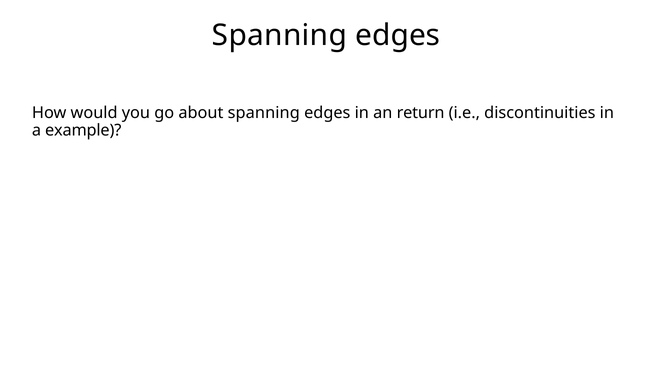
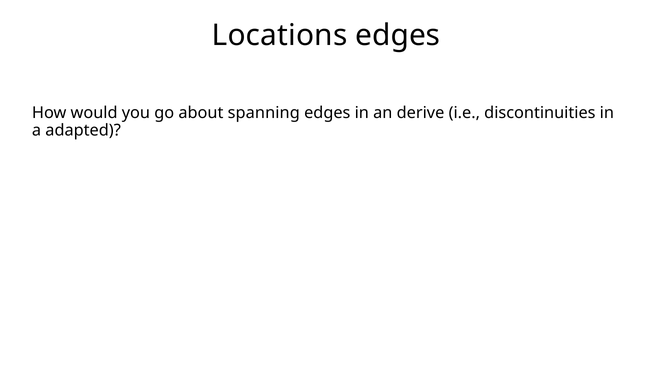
Spanning at (279, 35): Spanning -> Locations
return: return -> derive
example: example -> adapted
